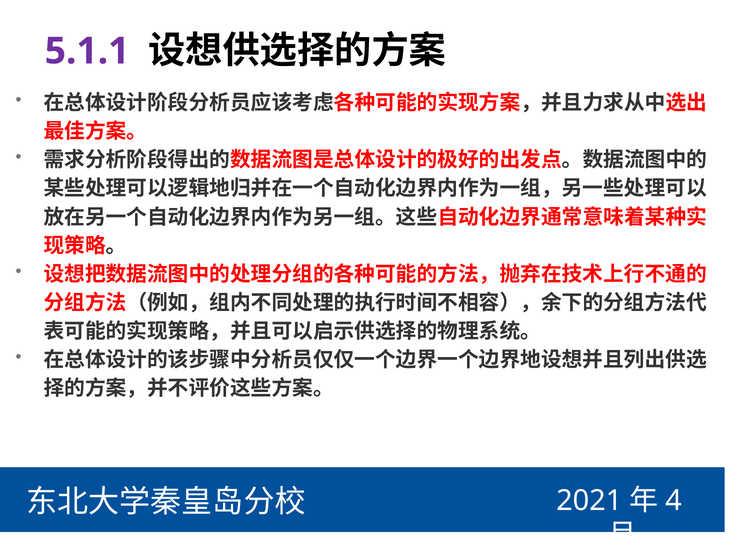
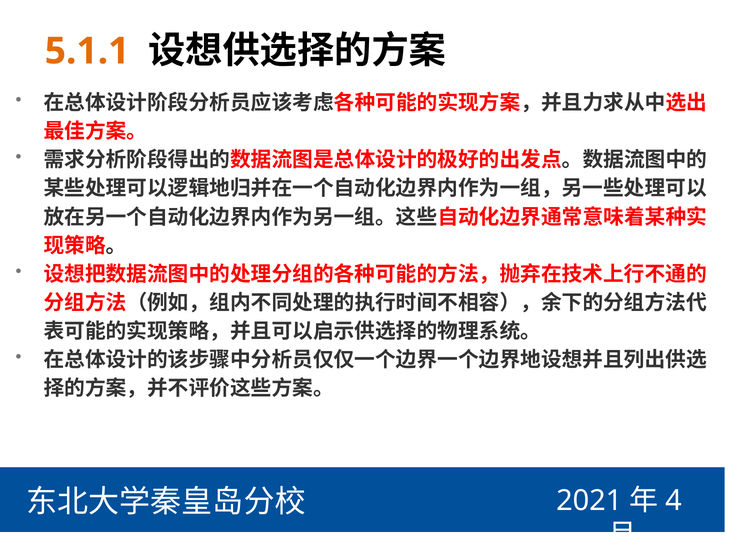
5.1.1 colour: purple -> orange
